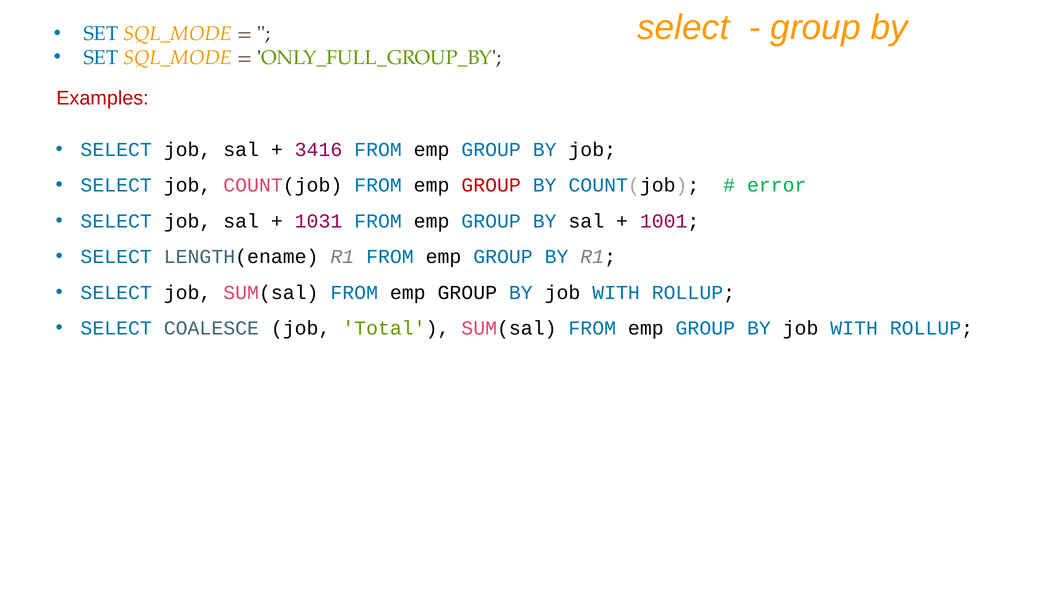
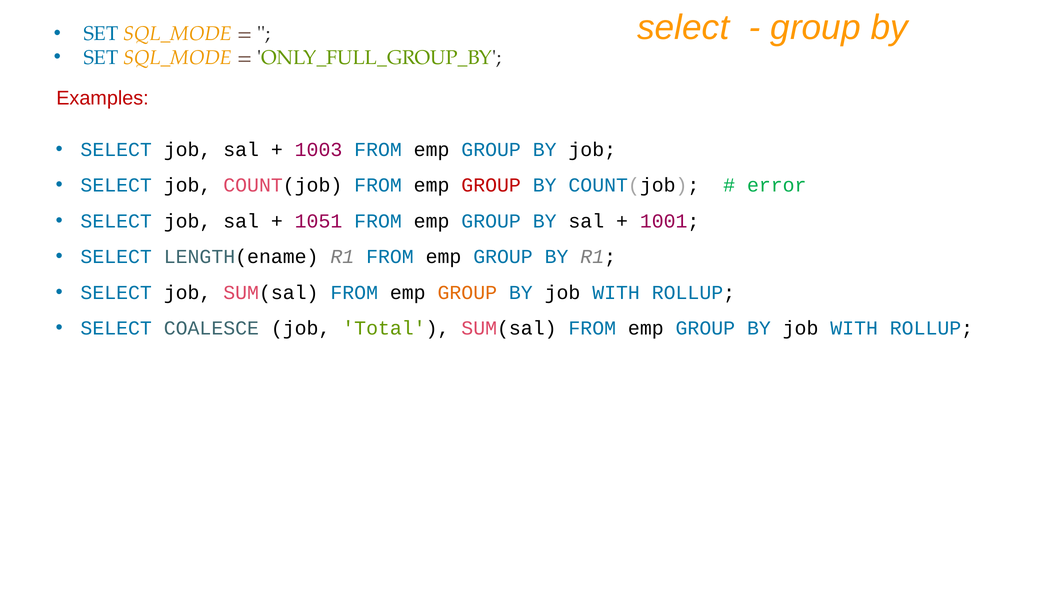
3416: 3416 -> 1003
1031: 1031 -> 1051
GROUP at (467, 293) colour: black -> orange
